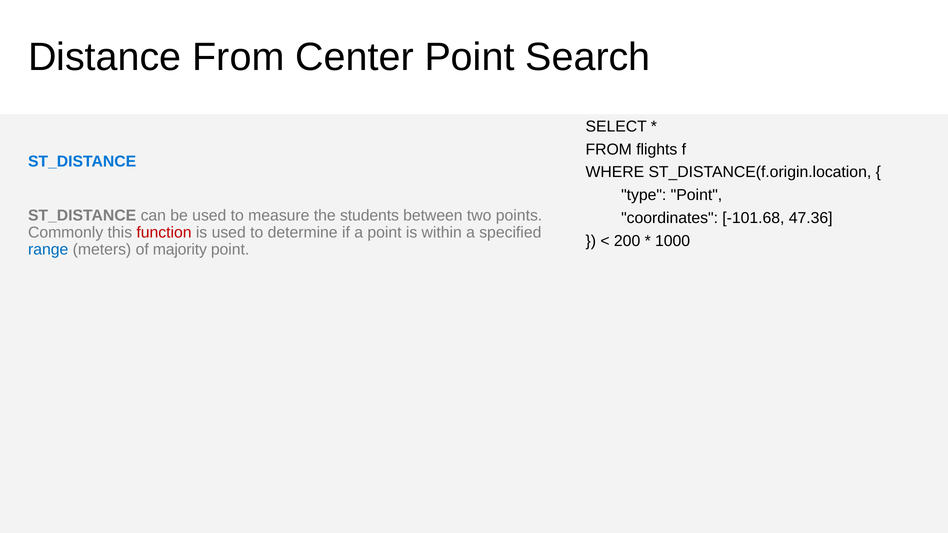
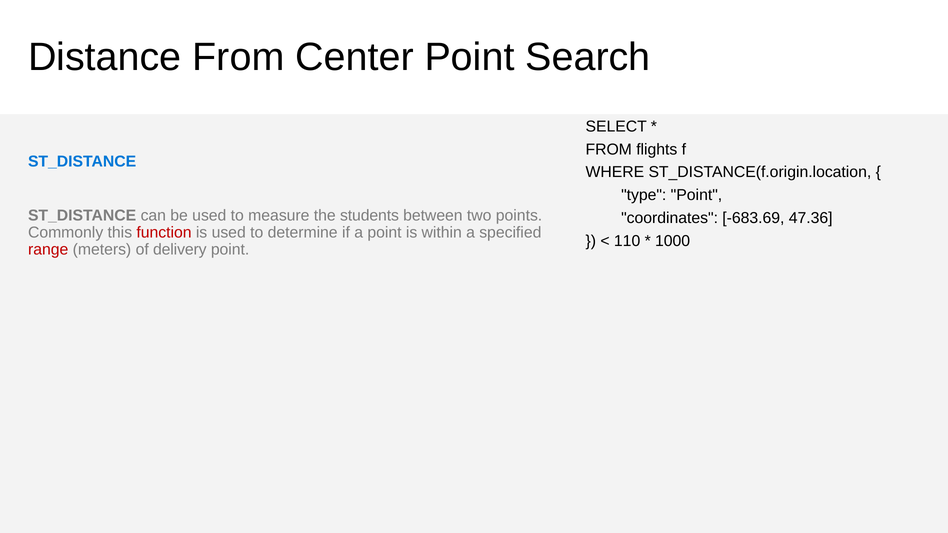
-101.68: -101.68 -> -683.69
200: 200 -> 110
range colour: blue -> red
majority: majority -> delivery
